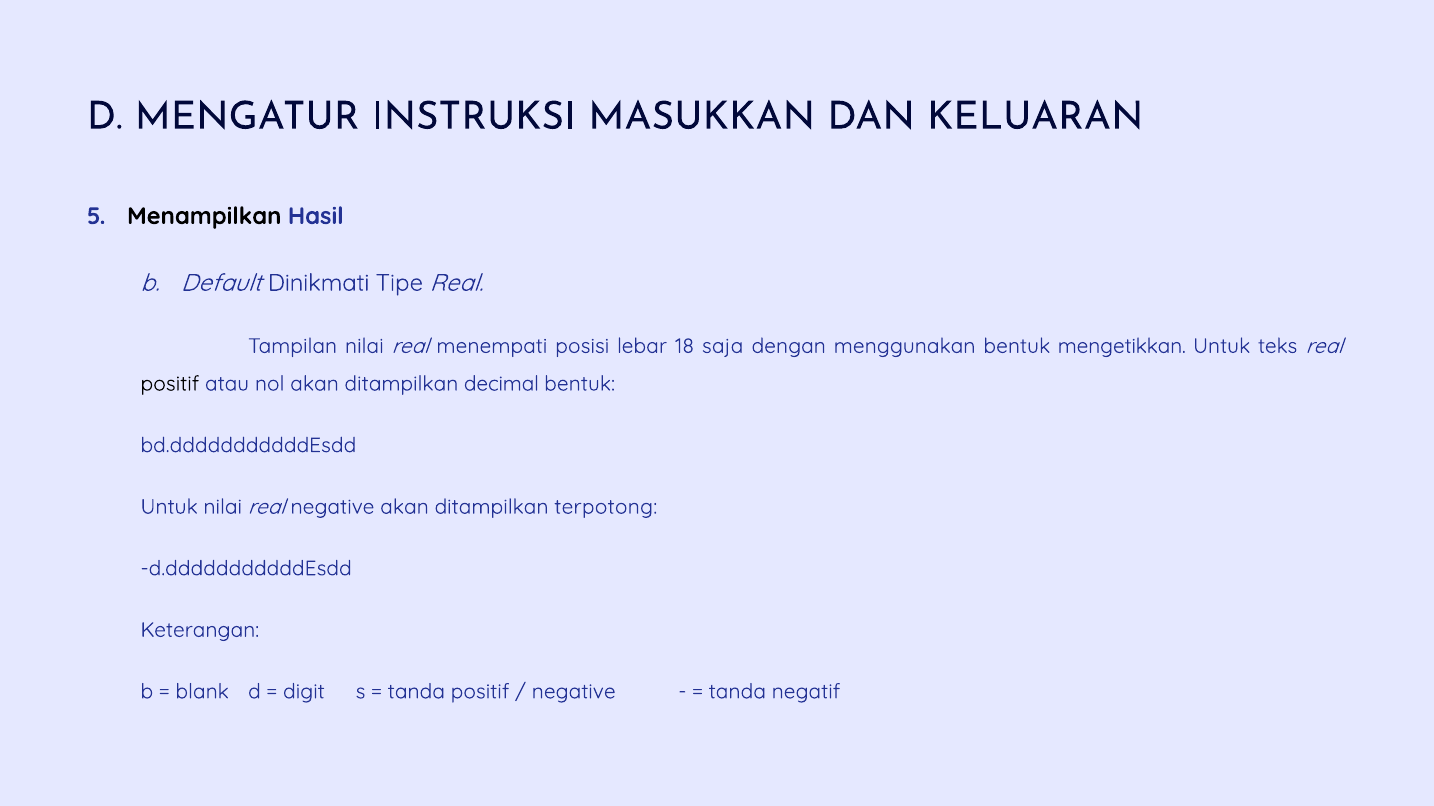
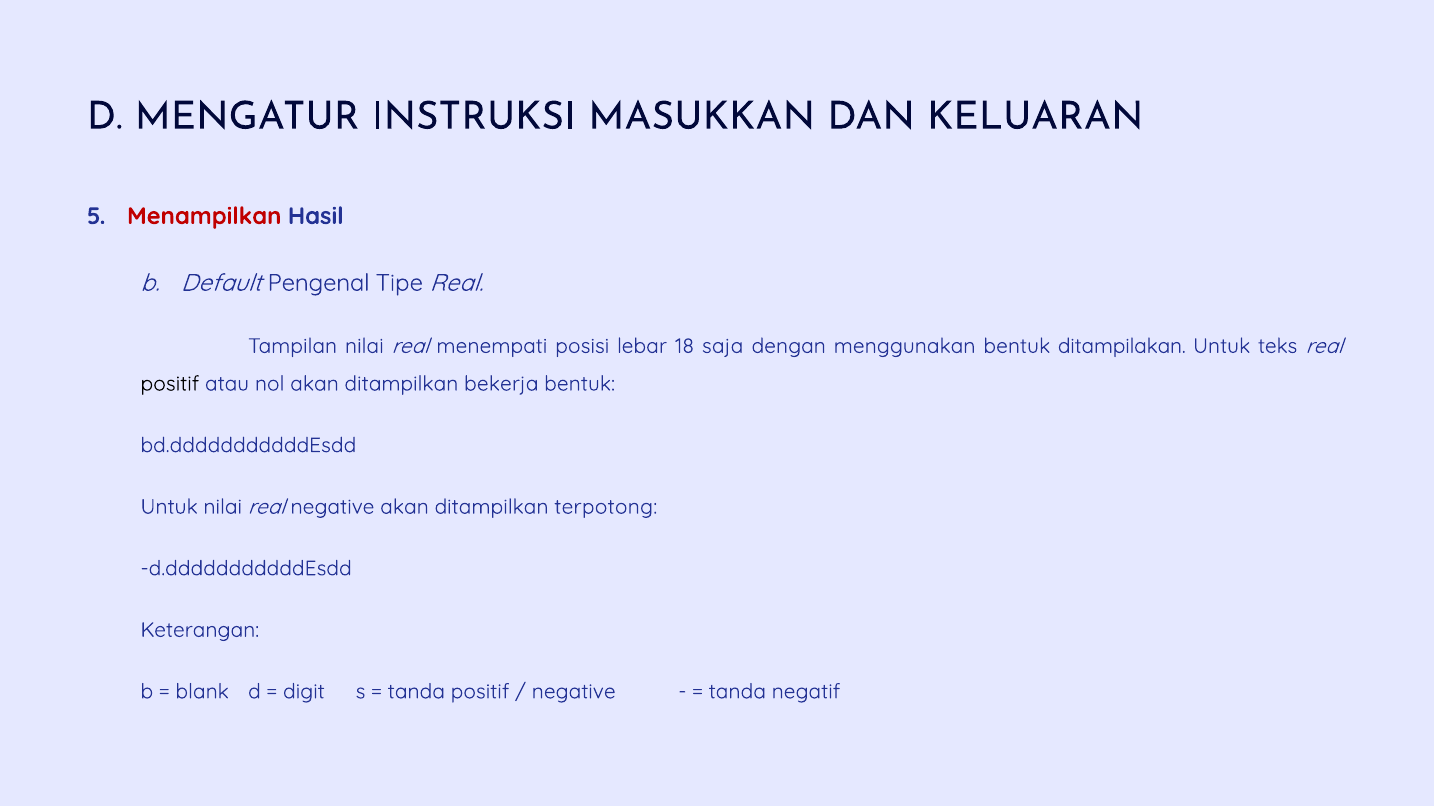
Menampilkan colour: black -> red
Dinikmati: Dinikmati -> Pengenal
mengetikkan: mengetikkan -> ditampilakan
decimal: decimal -> bekerja
